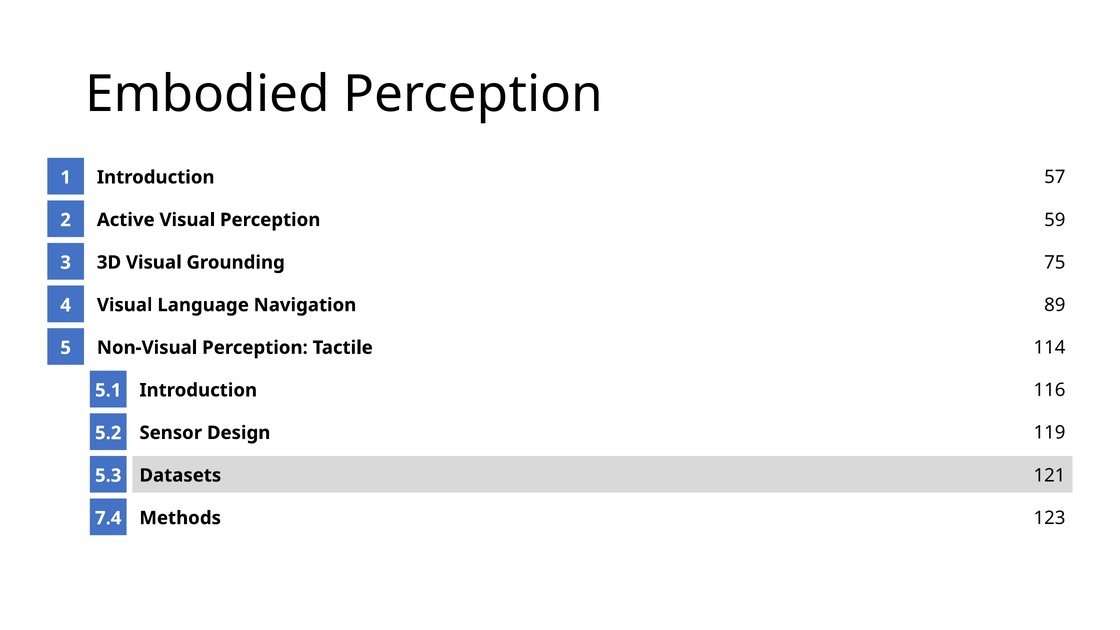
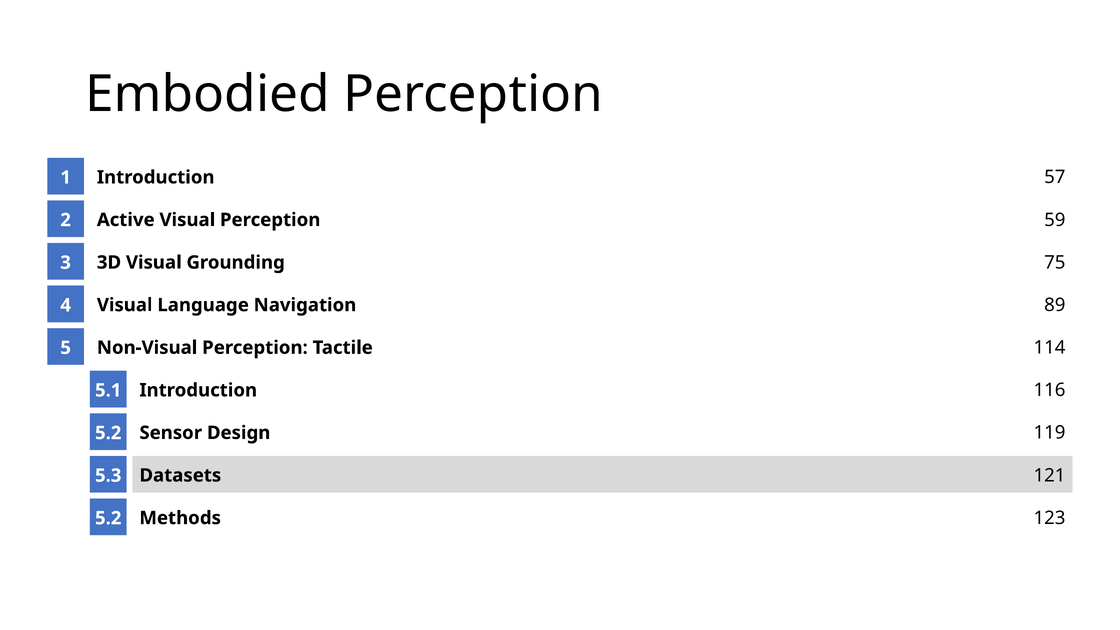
7.4 at (108, 518): 7.4 -> 5.2
